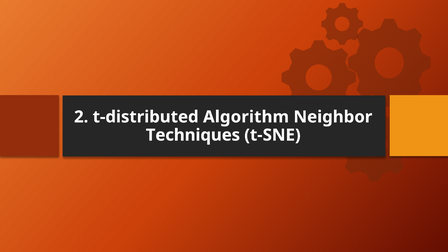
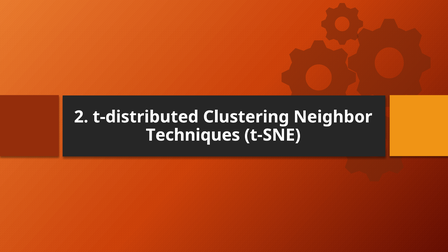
Algorithm: Algorithm -> Clustering
